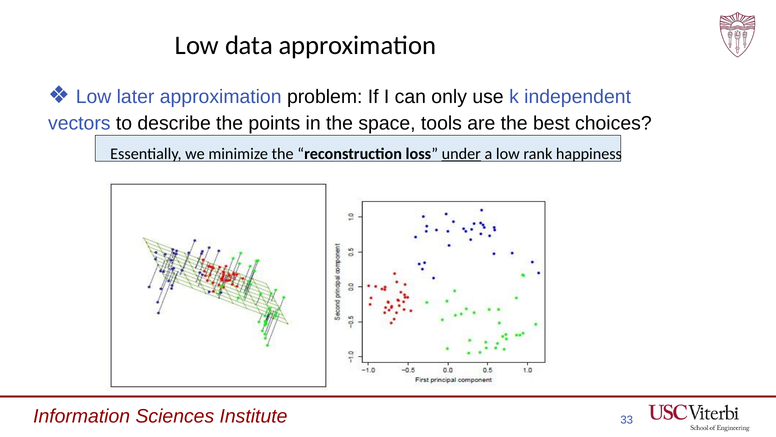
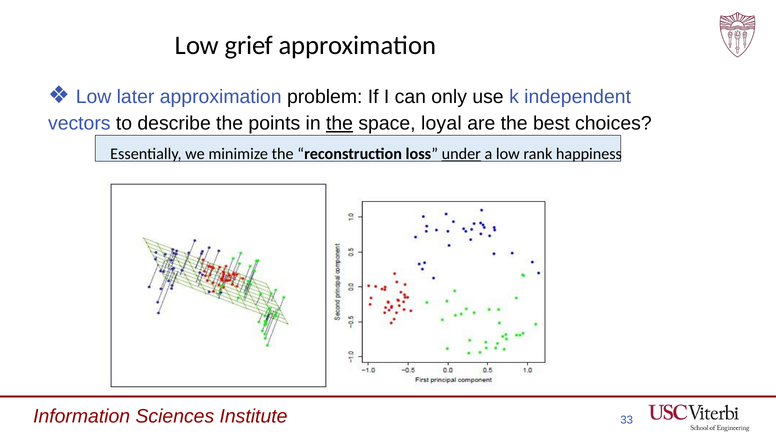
data: data -> grief
the at (340, 123) underline: none -> present
tools: tools -> loyal
